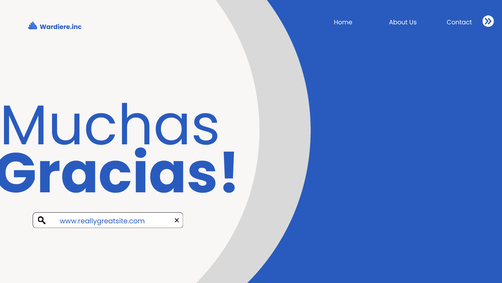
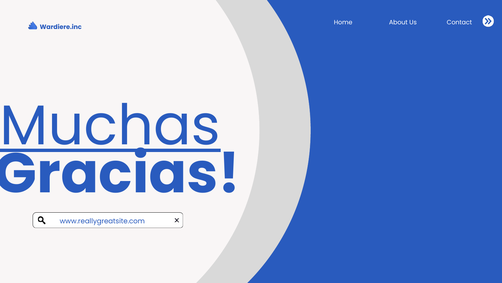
Muchas underline: none -> present
